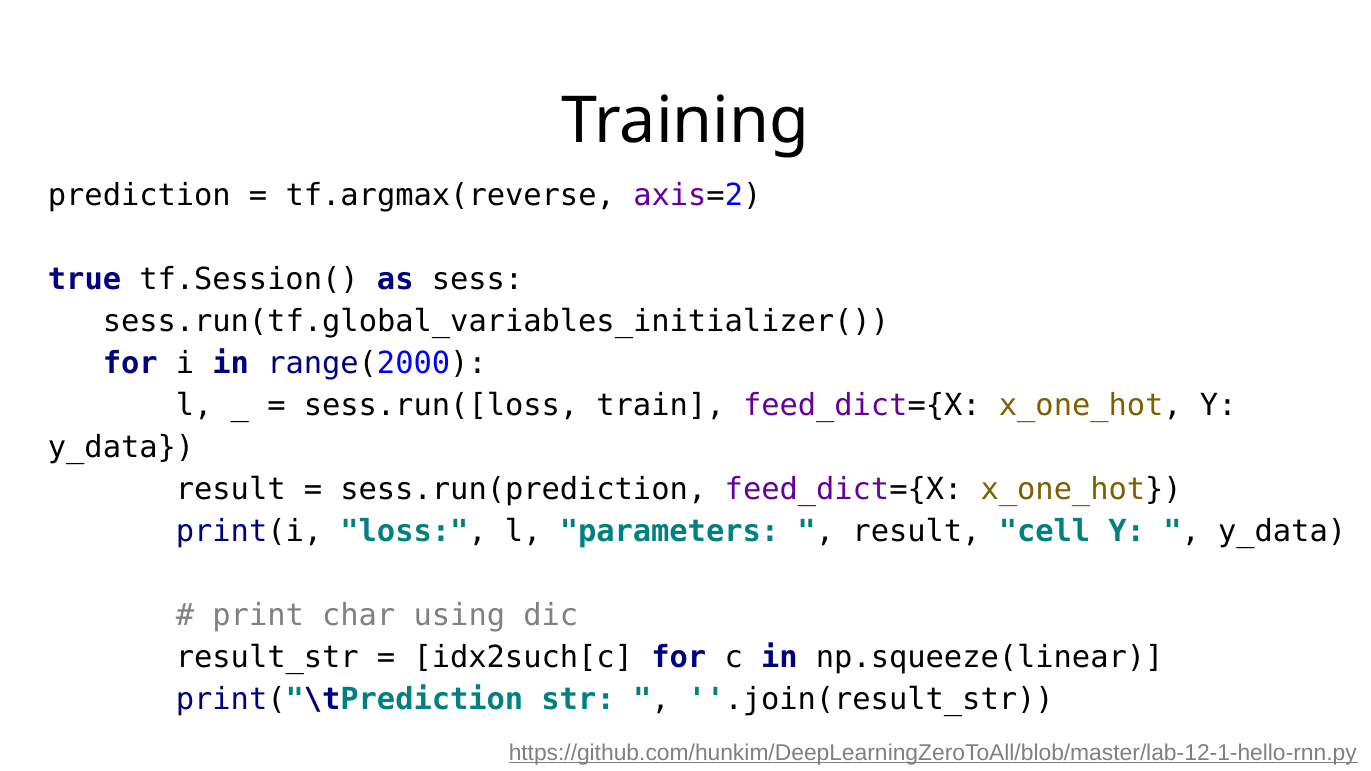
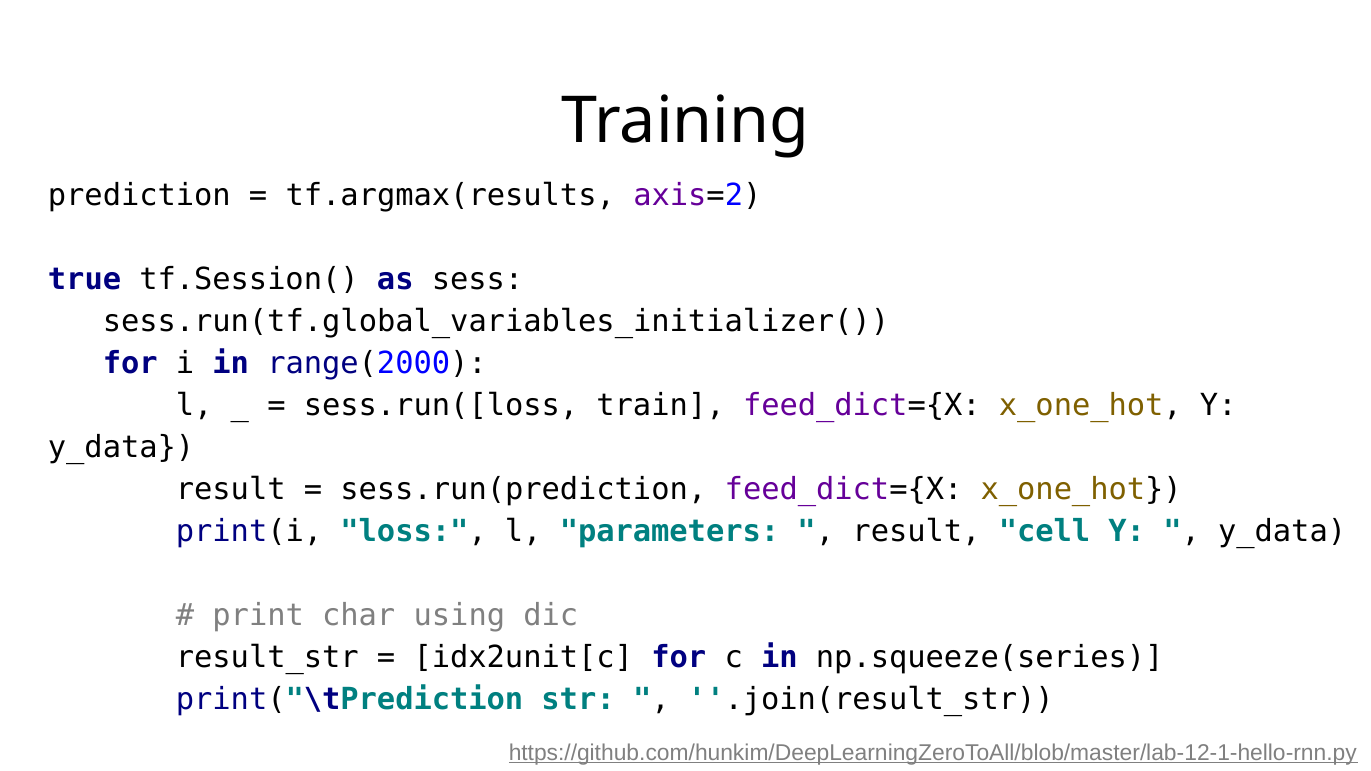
tf.argmax(reverse: tf.argmax(reverse -> tf.argmax(results
idx2such[c: idx2such[c -> idx2unit[c
np.squeeze(linear: np.squeeze(linear -> np.squeeze(series
